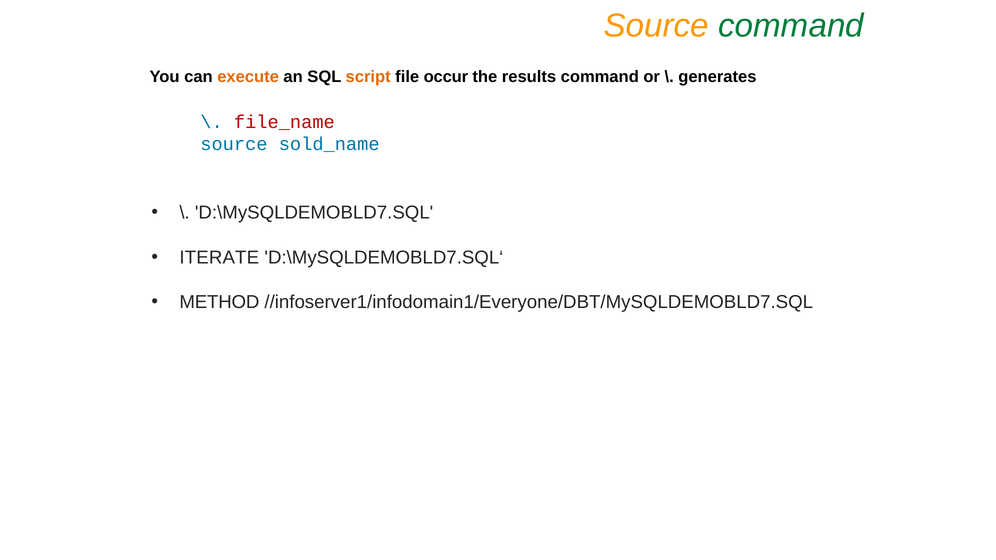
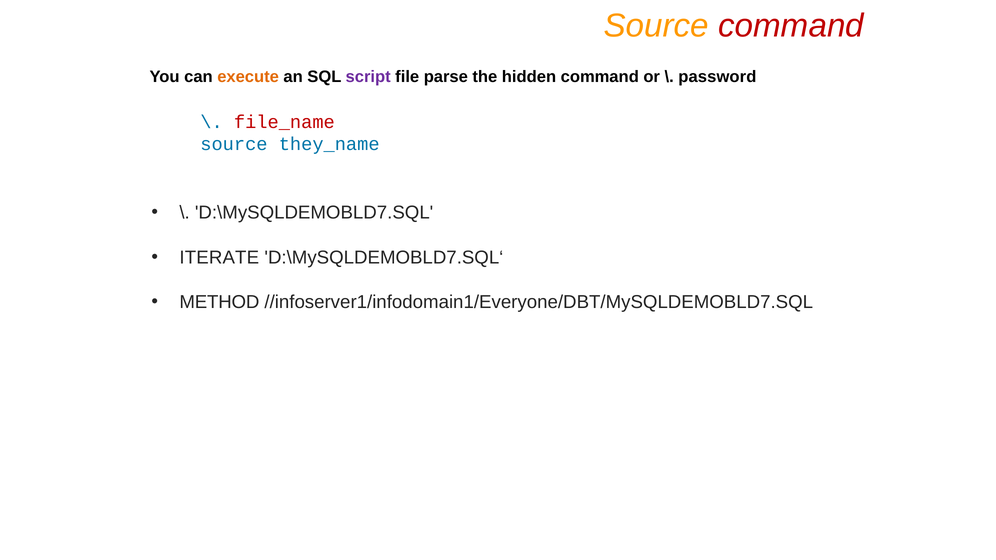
command at (791, 26) colour: green -> red
script colour: orange -> purple
occur: occur -> parse
results: results -> hidden
generates: generates -> password
sold_name: sold_name -> they_name
